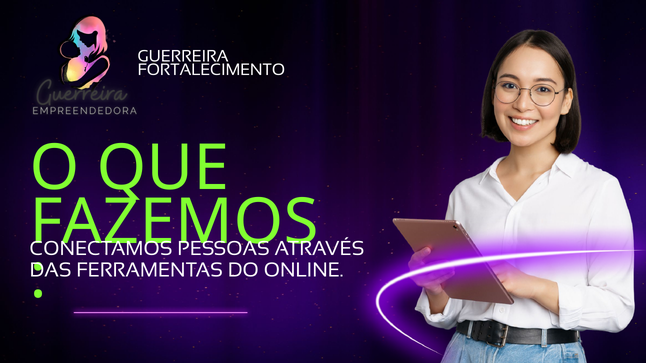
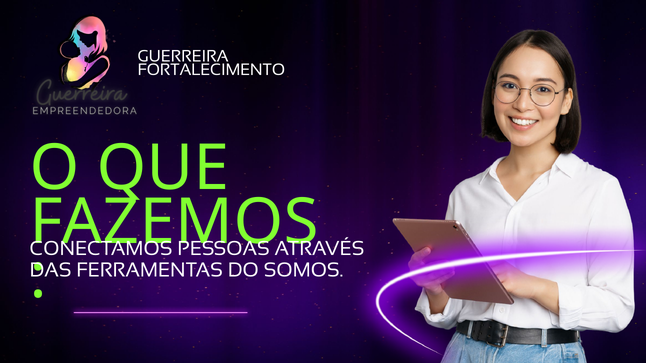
ONLINE: ONLINE -> SOMOS
